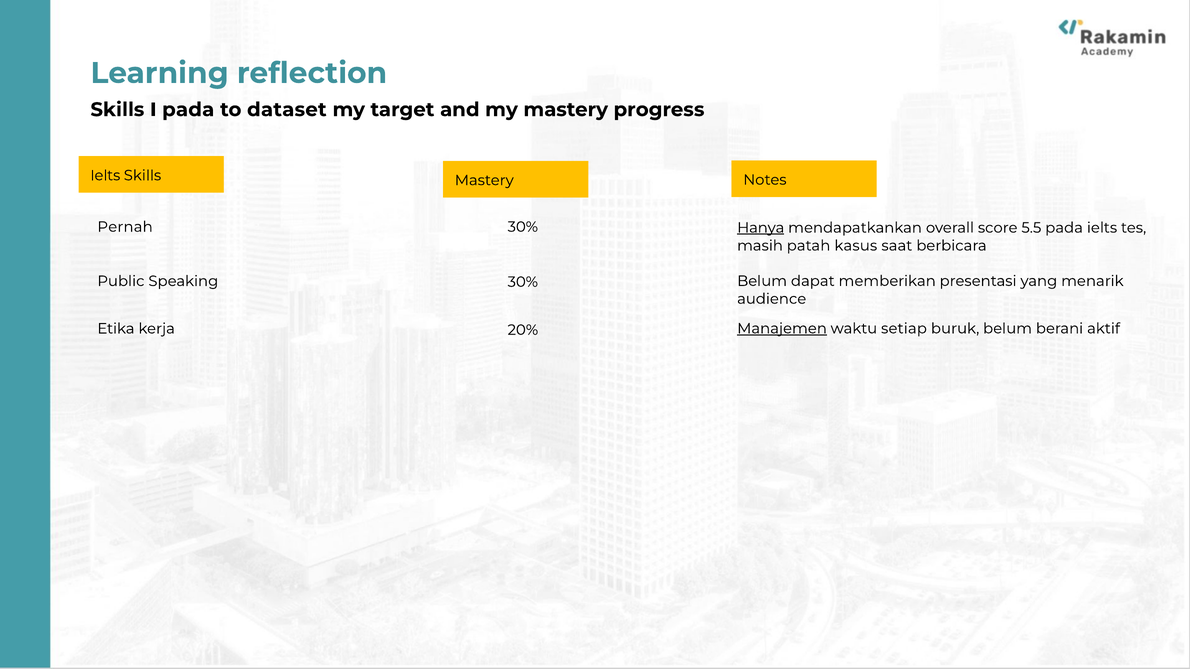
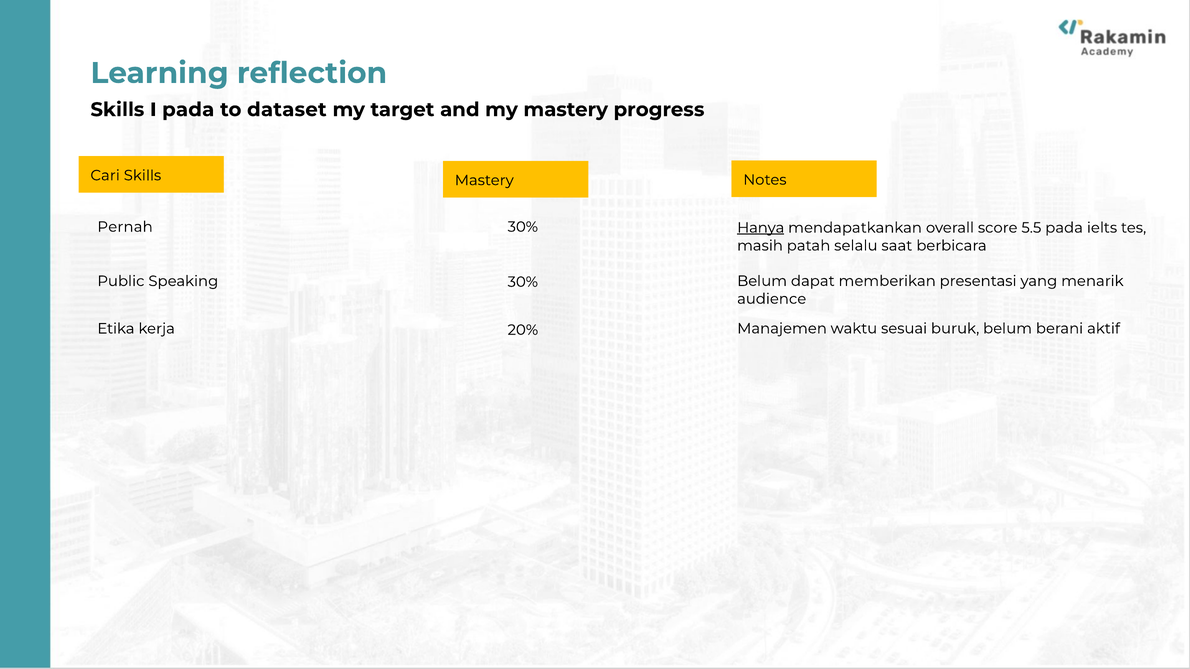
Ielts at (105, 176): Ielts -> Cari
kasus: kasus -> selalu
Manajemen underline: present -> none
setiap: setiap -> sesuai
